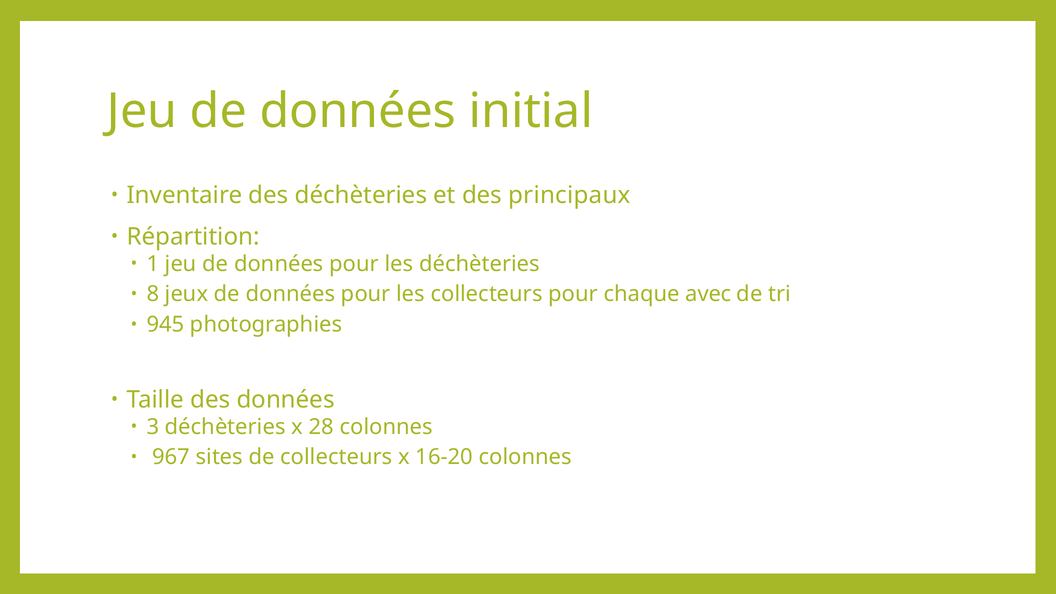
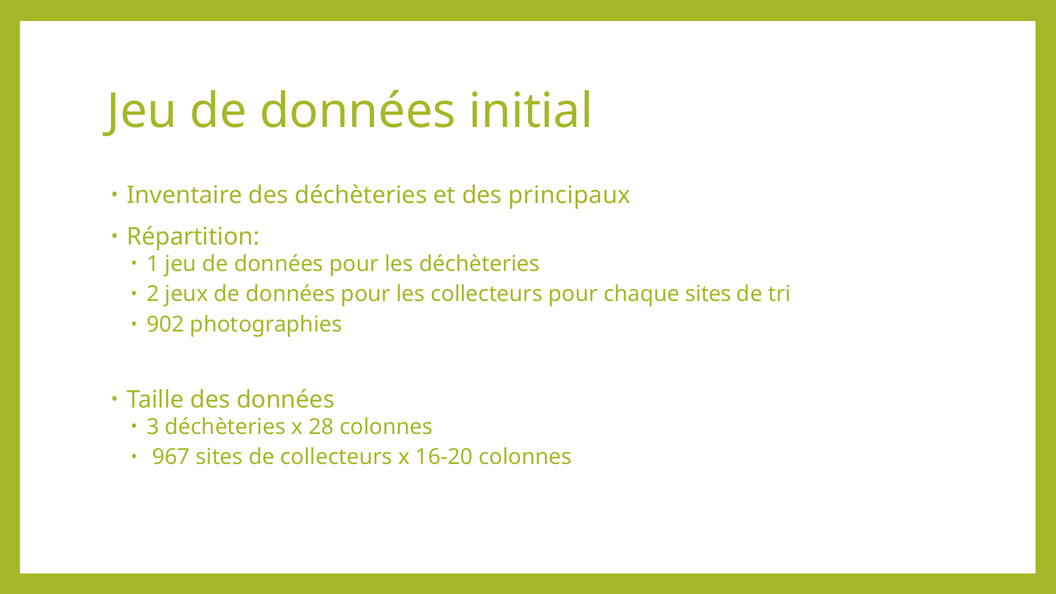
8: 8 -> 2
chaque avec: avec -> sites
945: 945 -> 902
